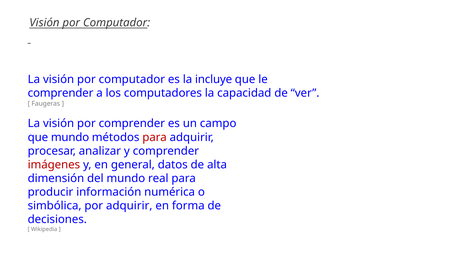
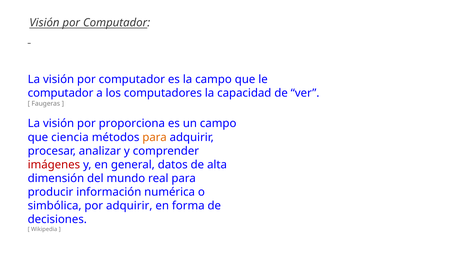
la incluye: incluye -> campo
comprender at (61, 93): comprender -> computador
por comprender: comprender -> proporciona
que mundo: mundo -> ciencia
para at (155, 137) colour: red -> orange
